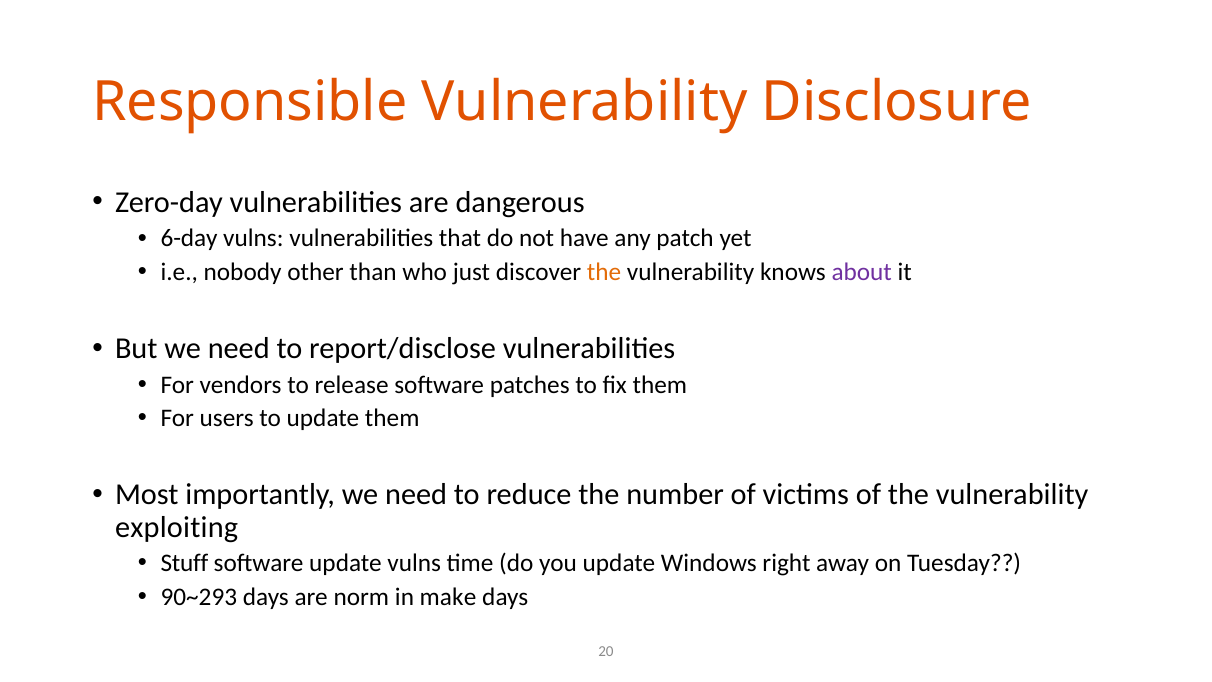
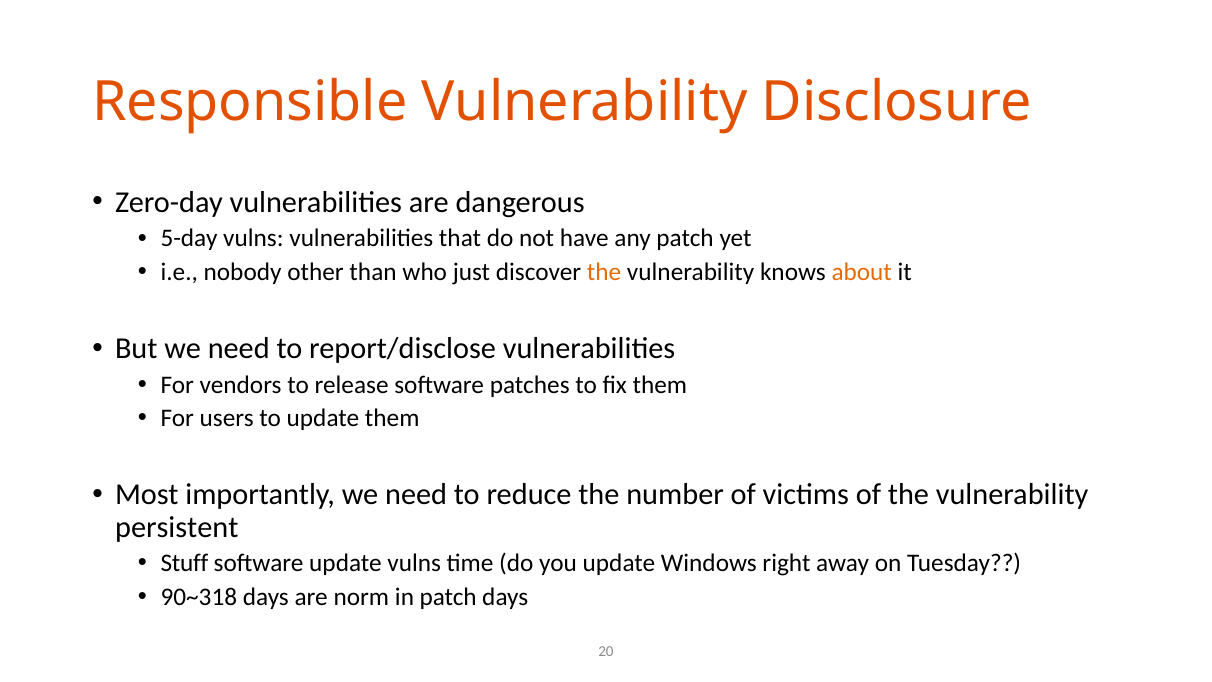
6-day: 6-day -> 5-day
about colour: purple -> orange
exploiting: exploiting -> persistent
90~293: 90~293 -> 90~318
in make: make -> patch
